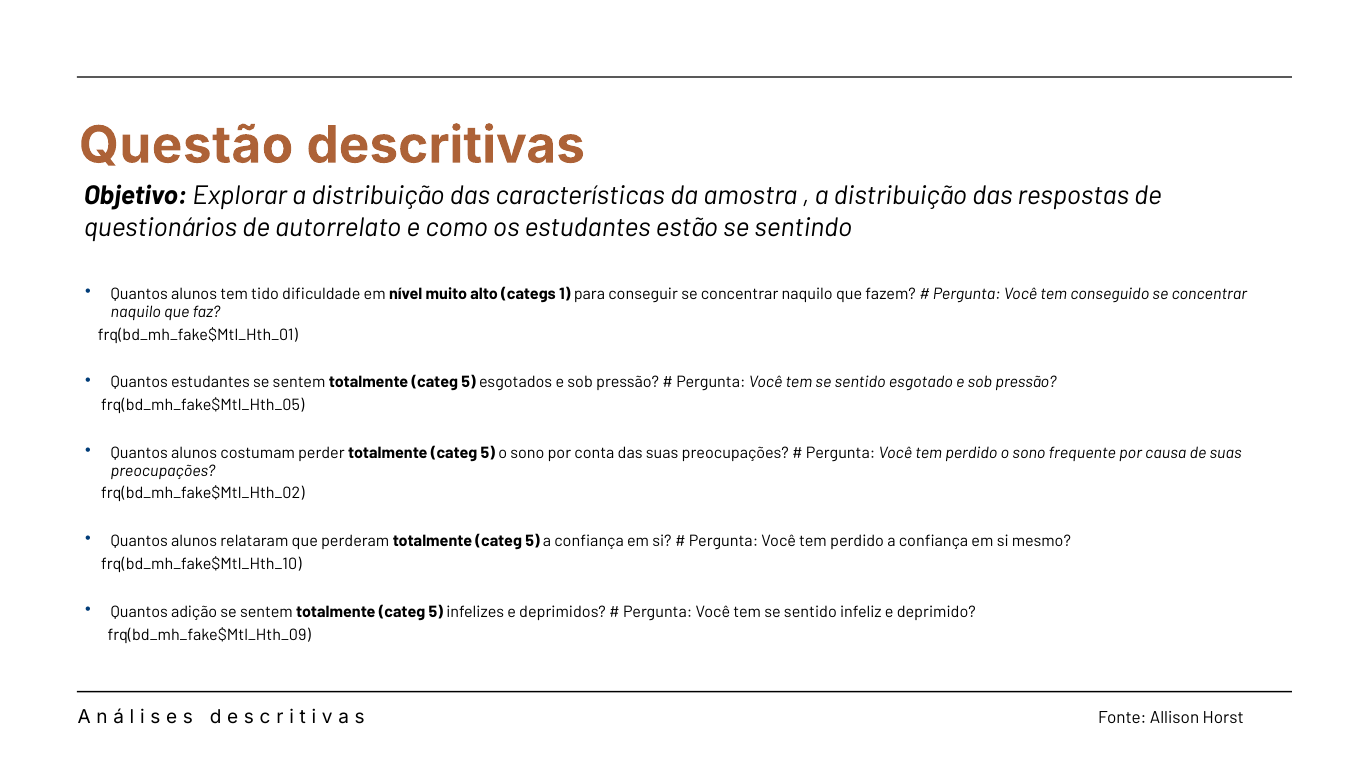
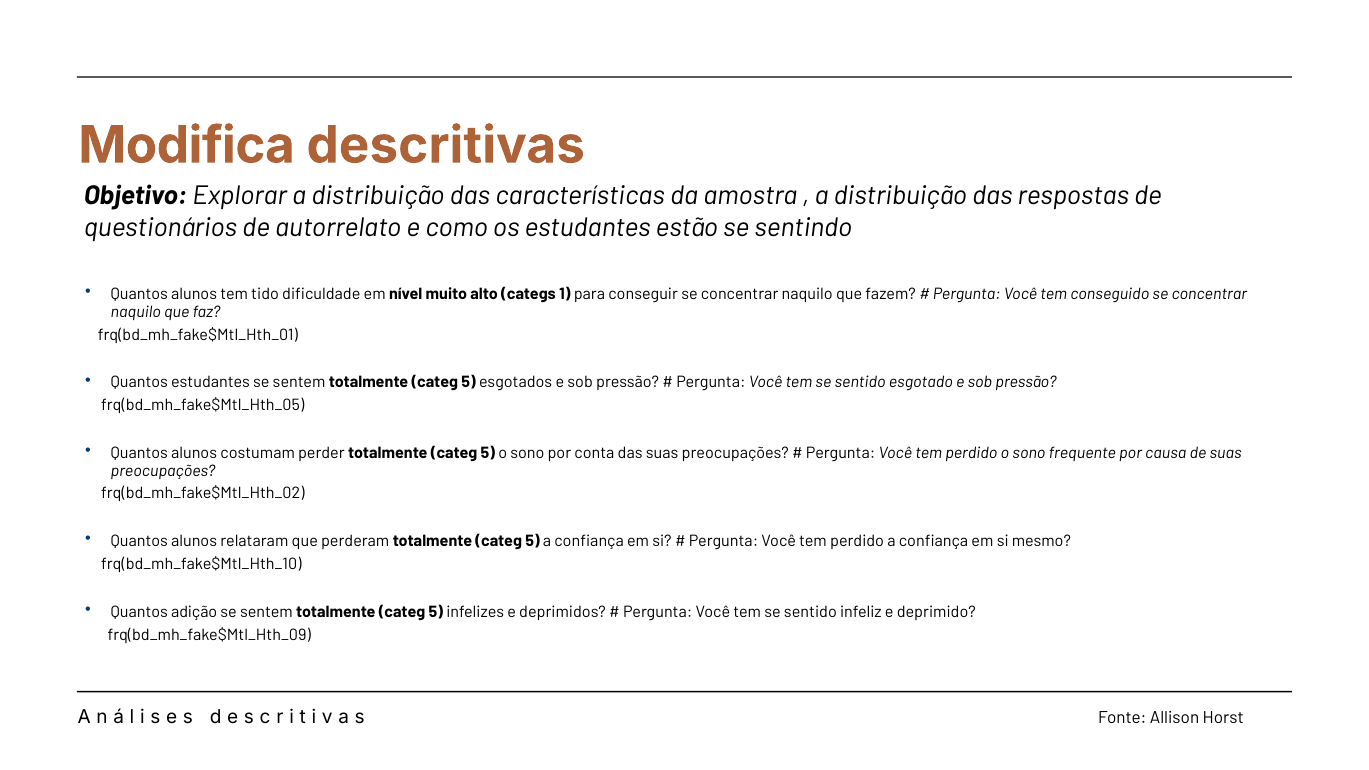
Questão: Questão -> Modifica
